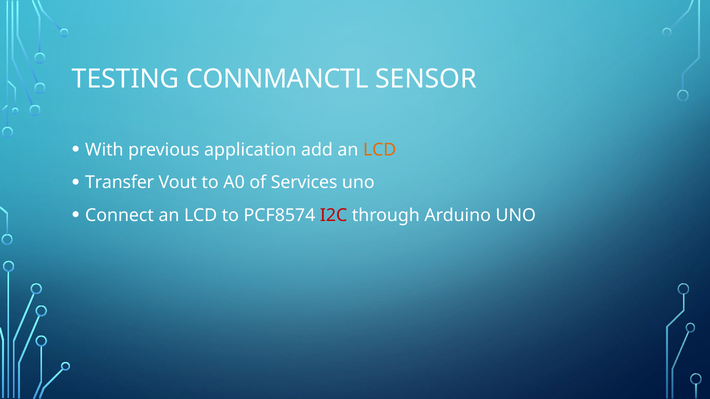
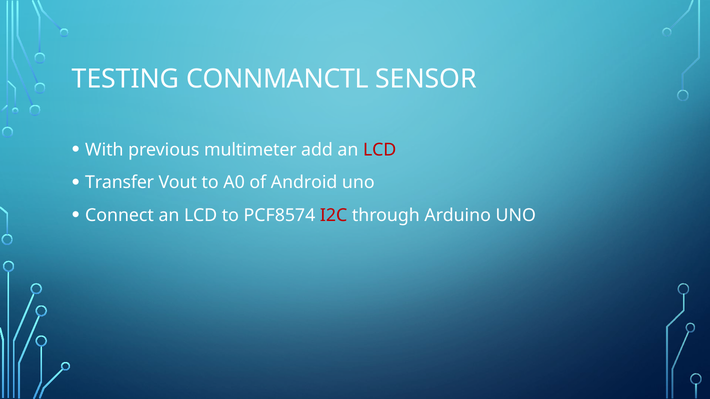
application: application -> multimeter
LCD at (380, 150) colour: orange -> red
Services: Services -> Android
